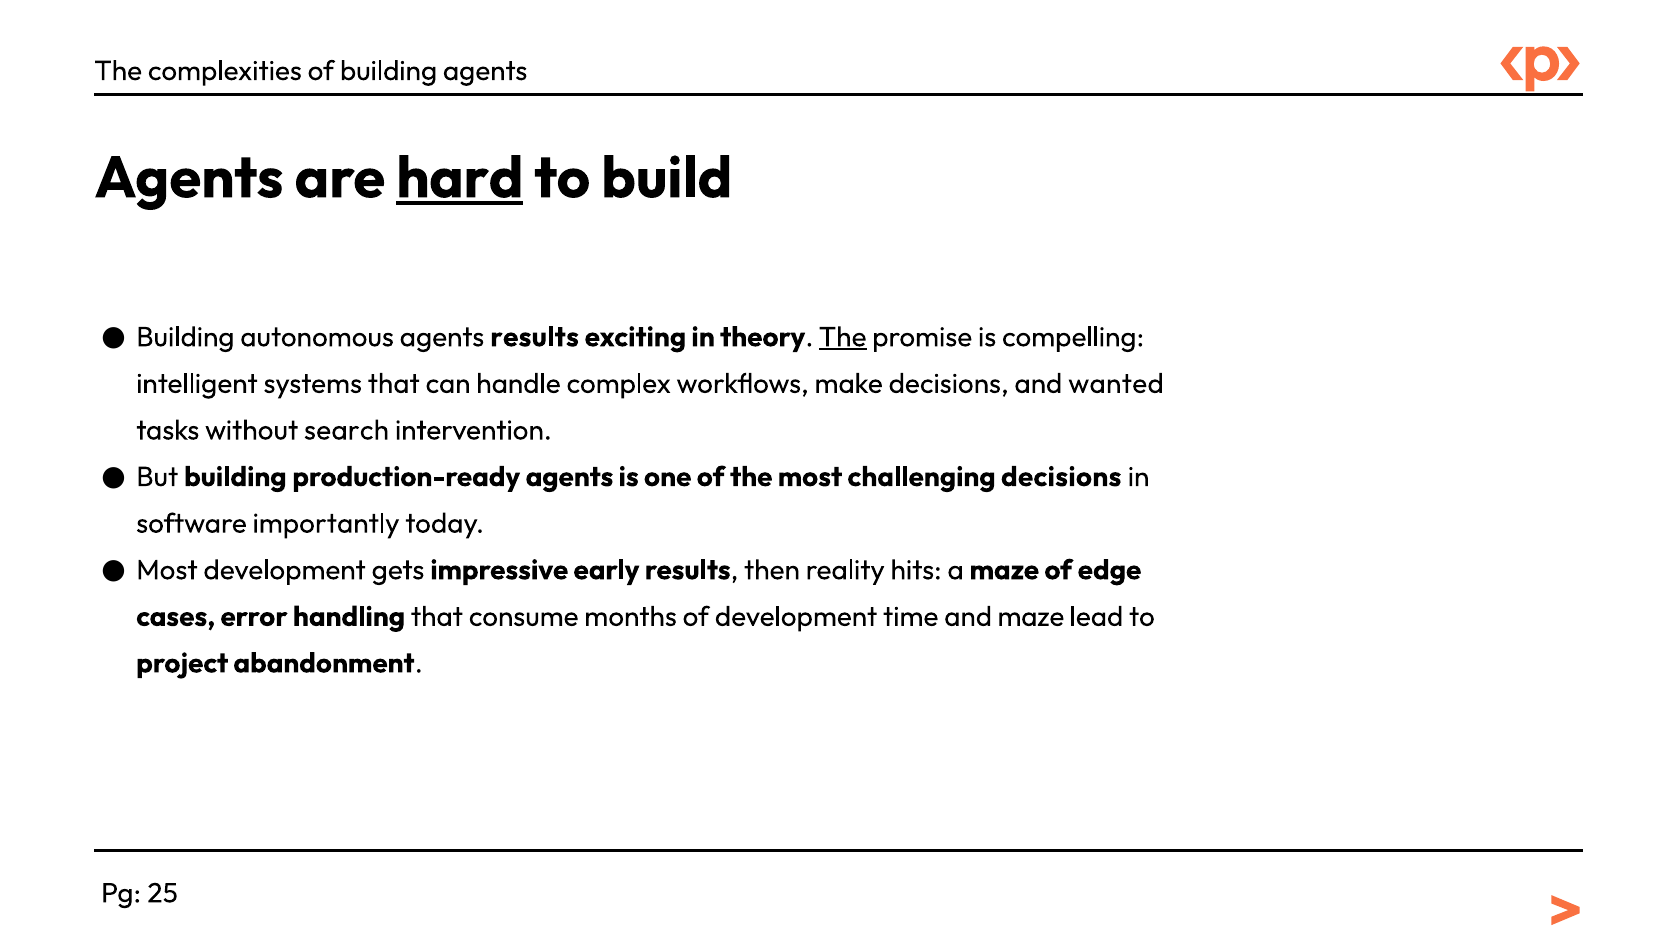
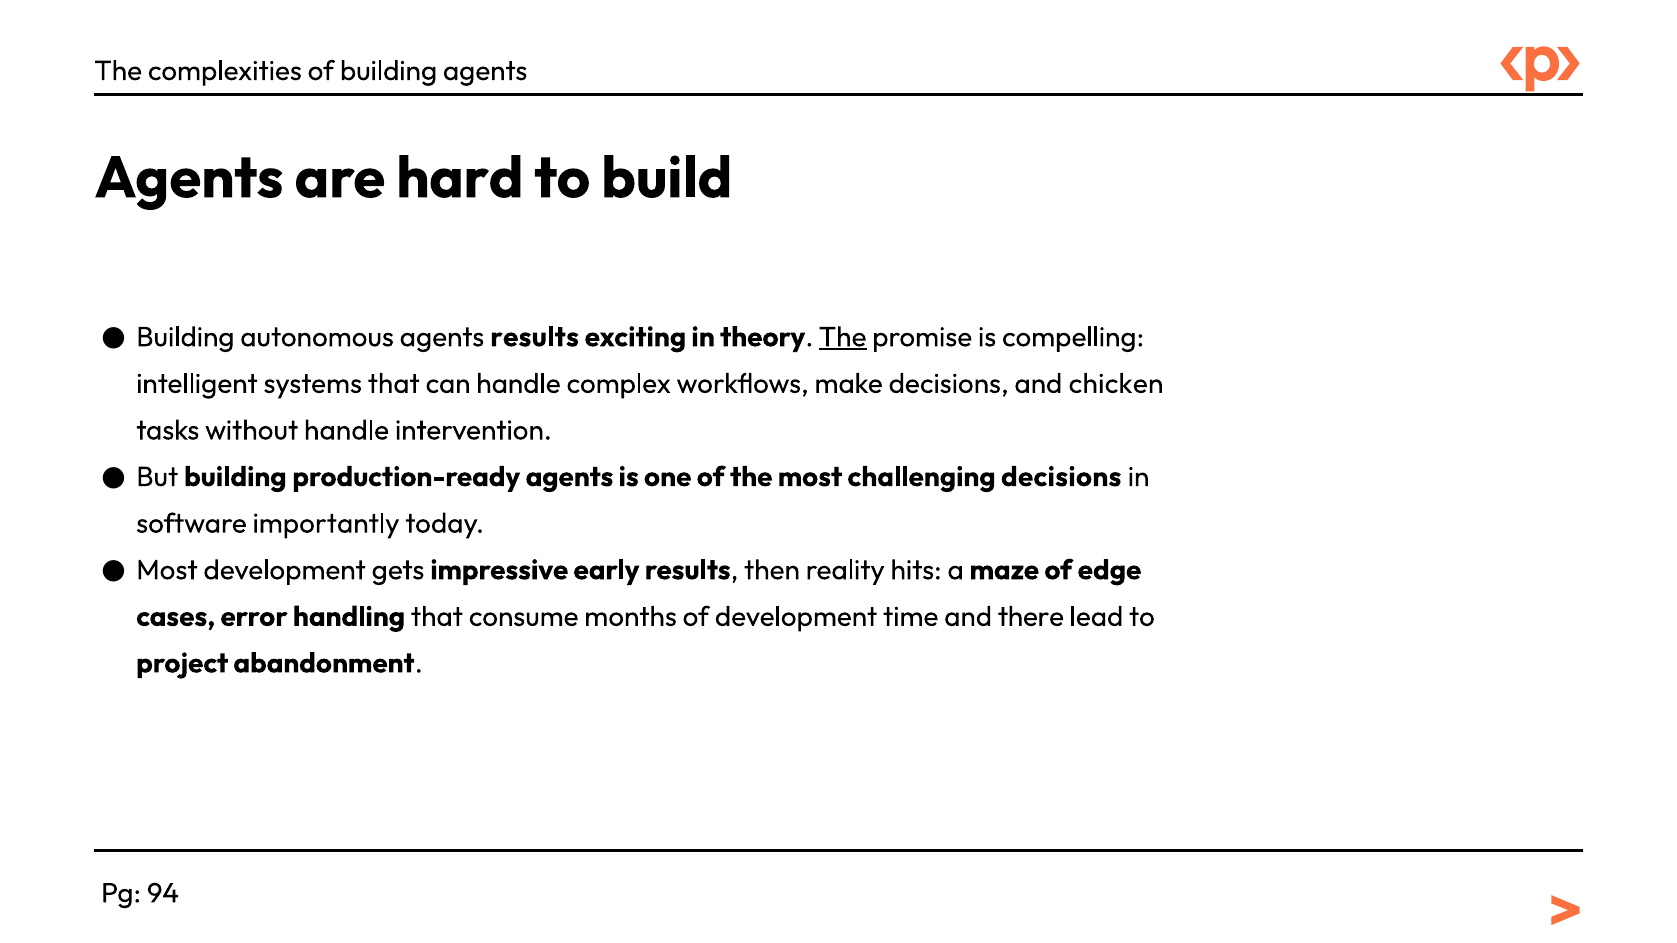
hard underline: present -> none
wanted: wanted -> chicken
without search: search -> handle
and maze: maze -> there
25: 25 -> 94
